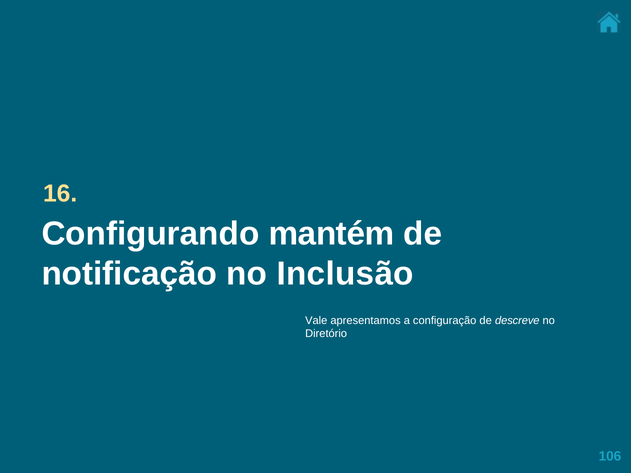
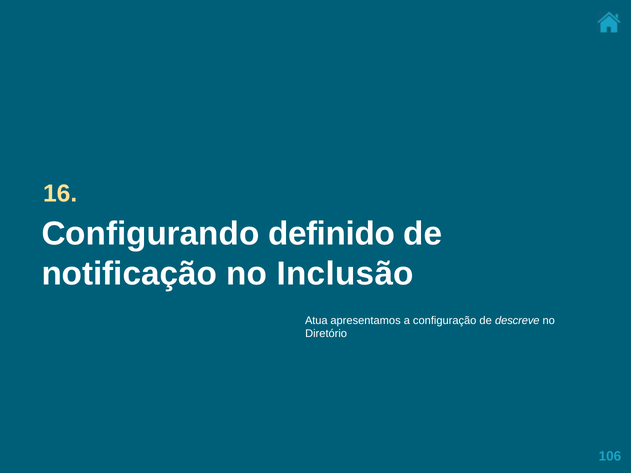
mantém: mantém -> definido
Vale: Vale -> Atua
